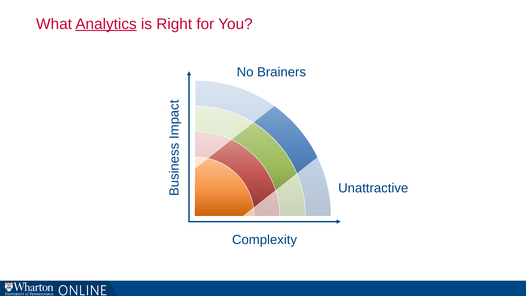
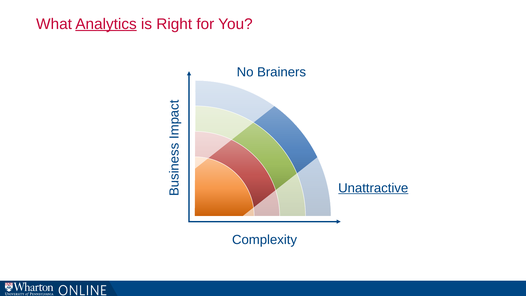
Unattractive underline: none -> present
